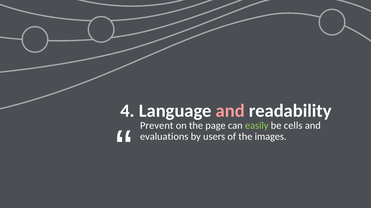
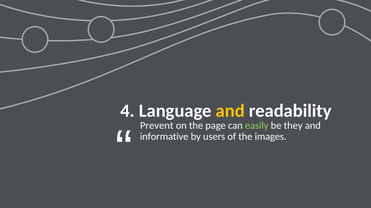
and at (230, 111) colour: pink -> yellow
cells: cells -> they
evaluations: evaluations -> informative
